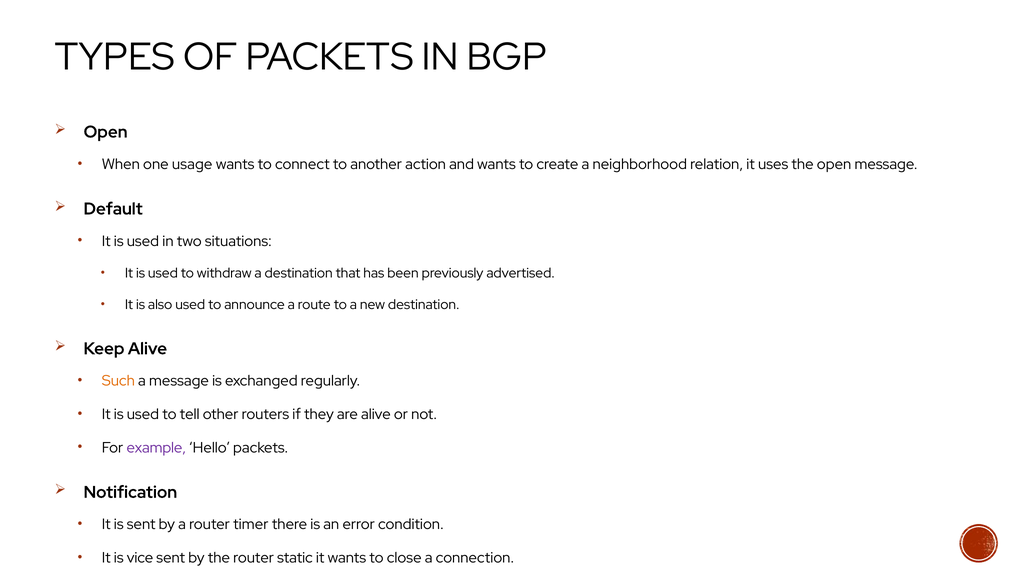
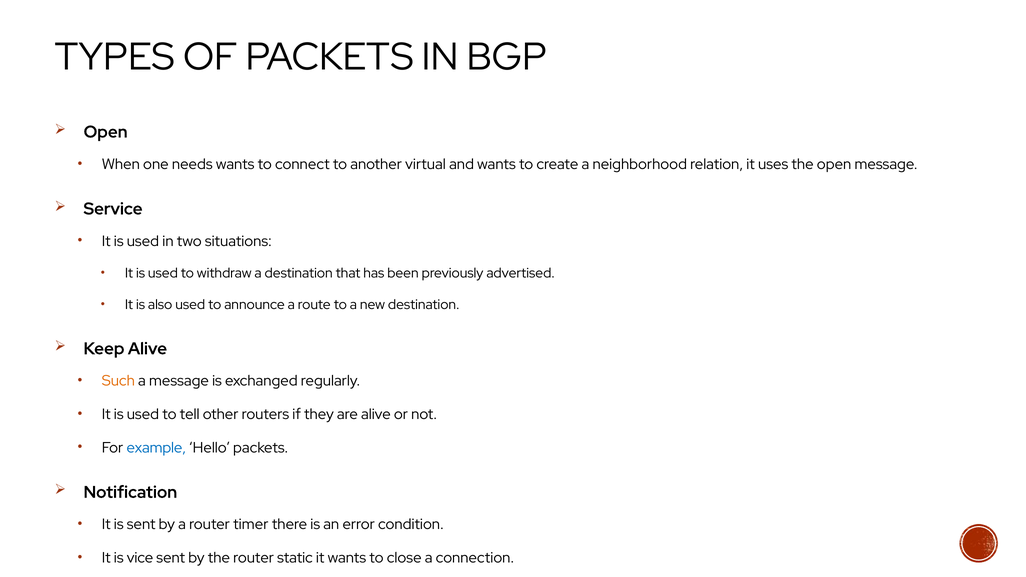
usage: usage -> needs
action: action -> virtual
Default: Default -> Service
example colour: purple -> blue
